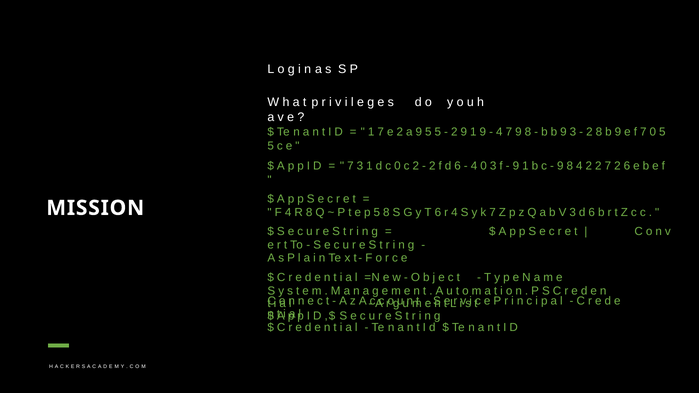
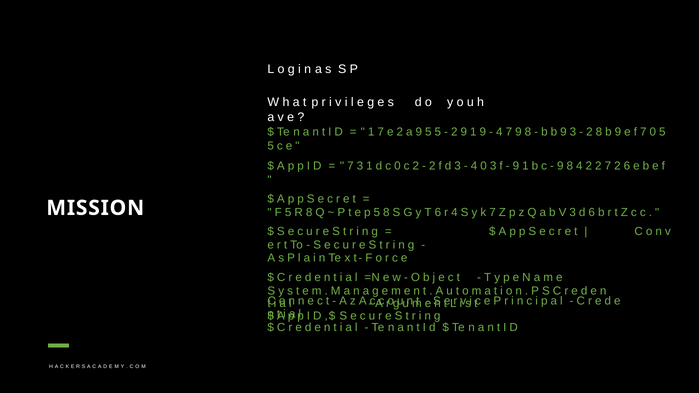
f d 6: 6 -> 3
F 4: 4 -> 5
